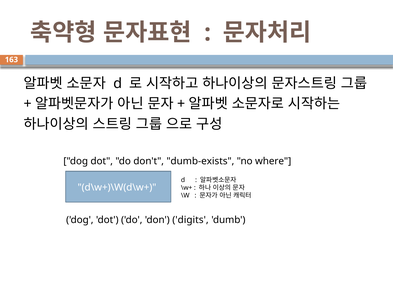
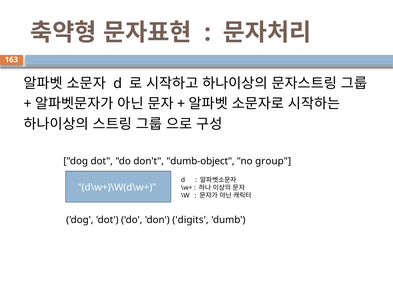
dumb-exists: dumb-exists -> dumb-object
where: where -> group
